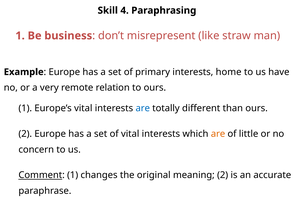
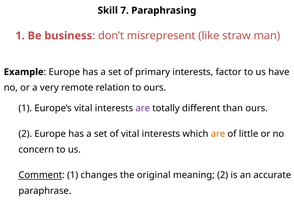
4: 4 -> 7
home: home -> factor
are at (143, 109) colour: blue -> purple
